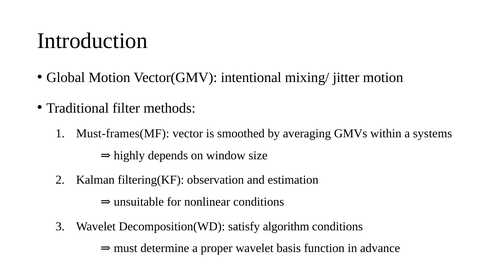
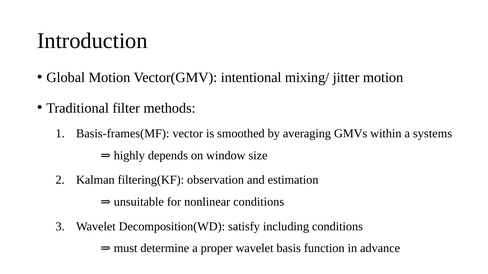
Must-frames(MF: Must-frames(MF -> Basis-frames(MF
algorithm: algorithm -> including
